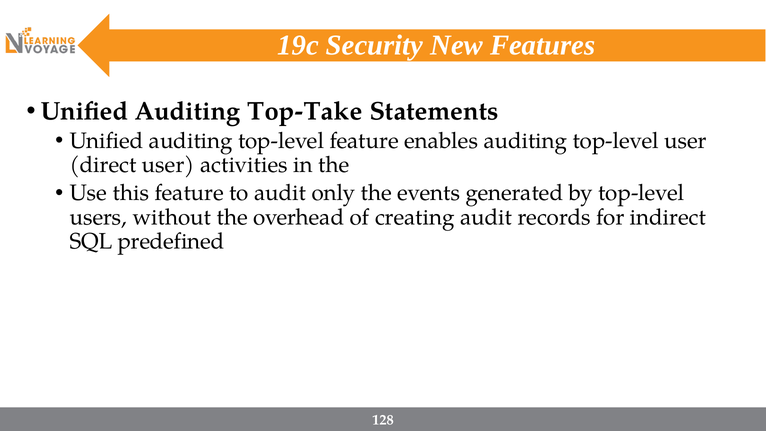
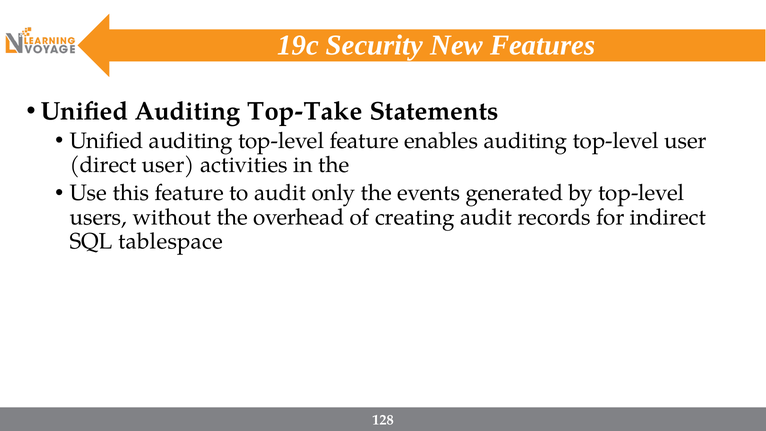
predefined: predefined -> tablespace
